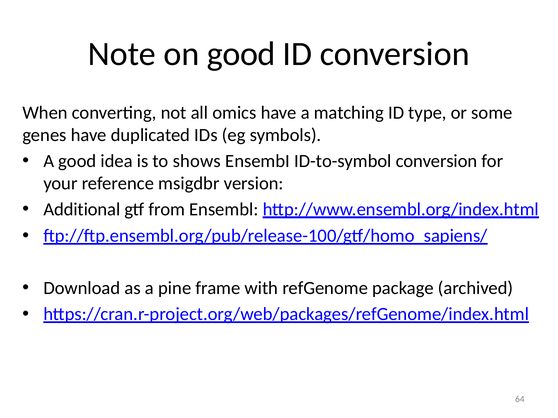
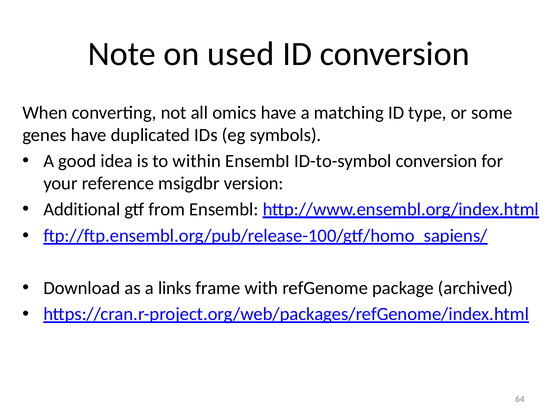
on good: good -> used
shows: shows -> within
pine: pine -> links
